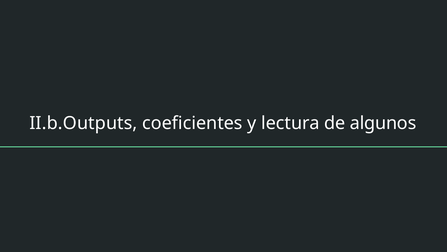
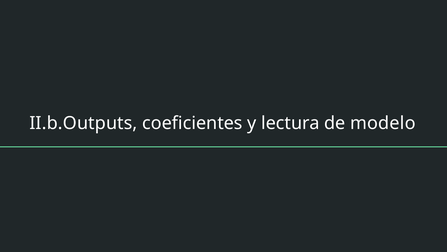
algunos: algunos -> modelo
